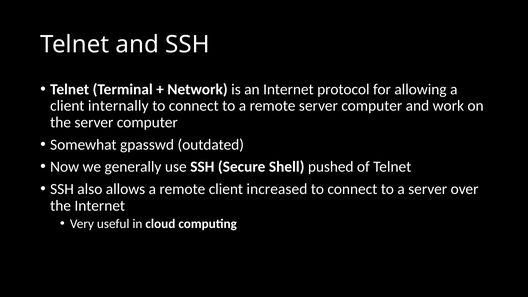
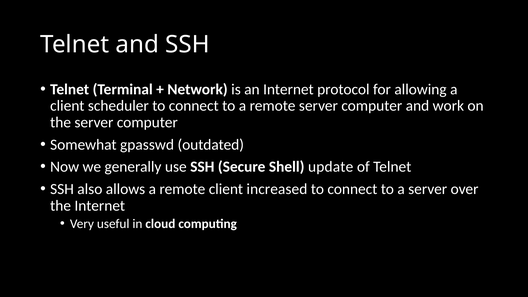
internally: internally -> scheduler
pushed: pushed -> update
